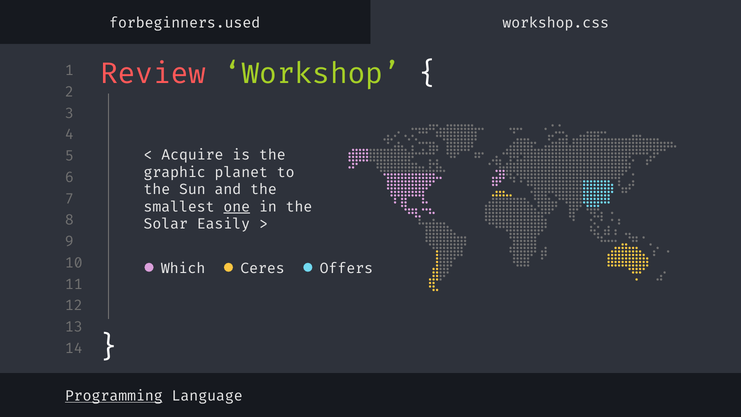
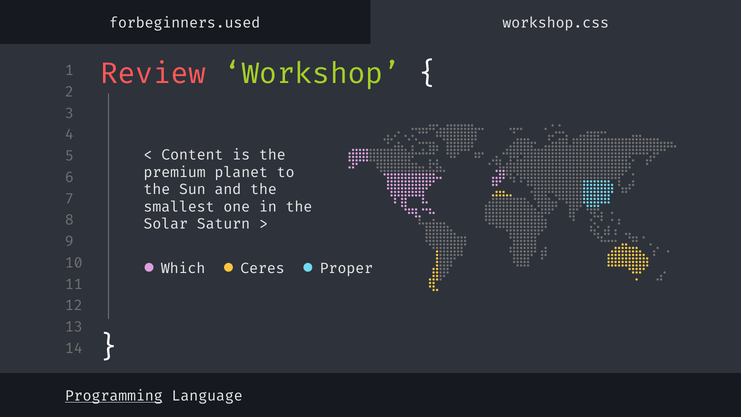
Acquire: Acquire -> Content
graphic: graphic -> premium
one underline: present -> none
Easily: Easily -> Saturn
Offers: Offers -> Proper
